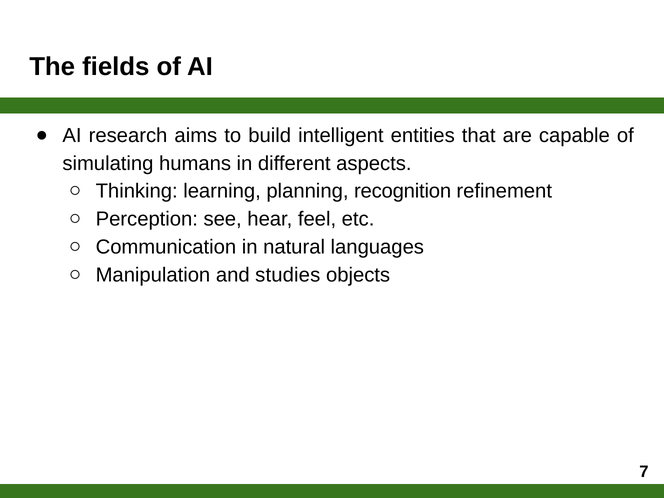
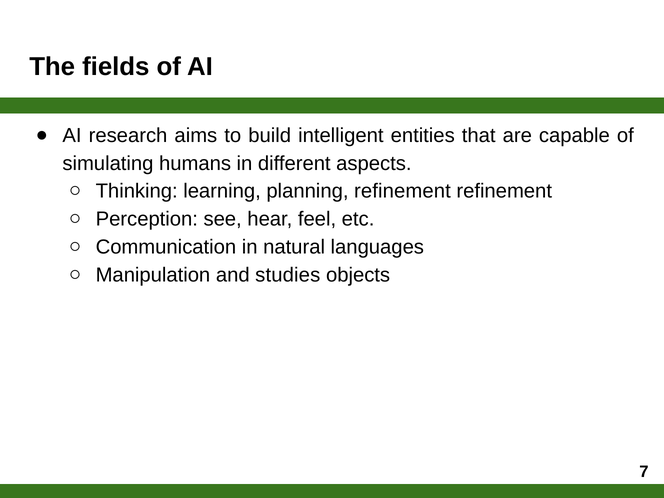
planning recognition: recognition -> refinement
